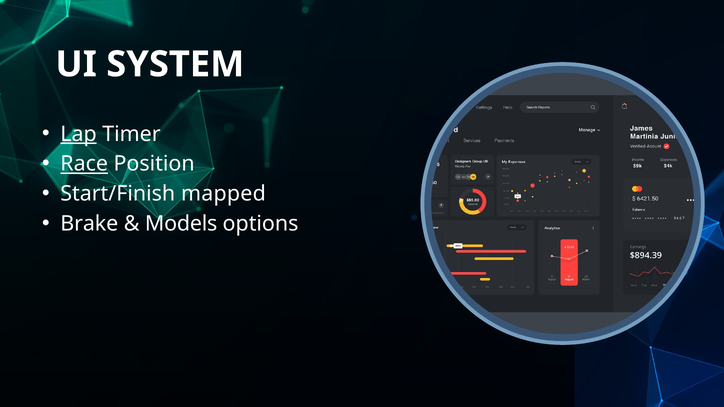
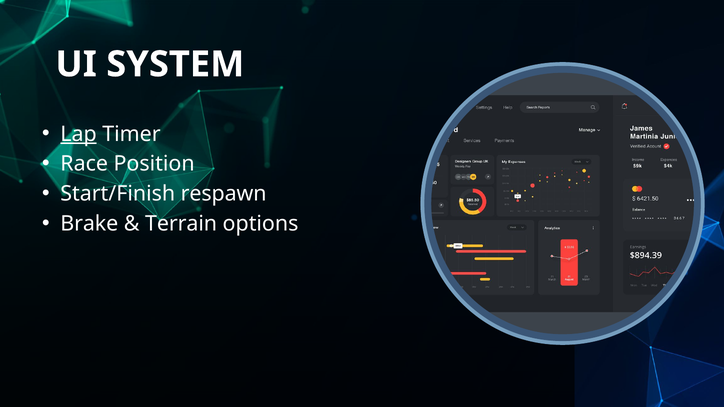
Race underline: present -> none
mapped: mapped -> respawn
Models: Models -> Terrain
